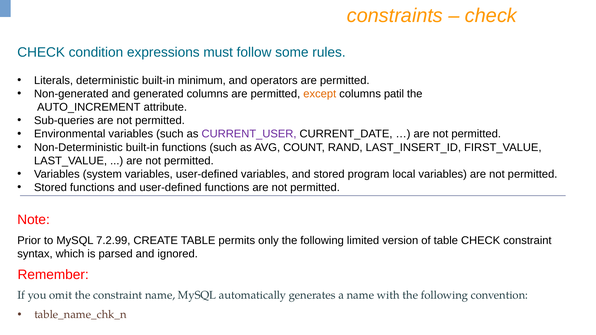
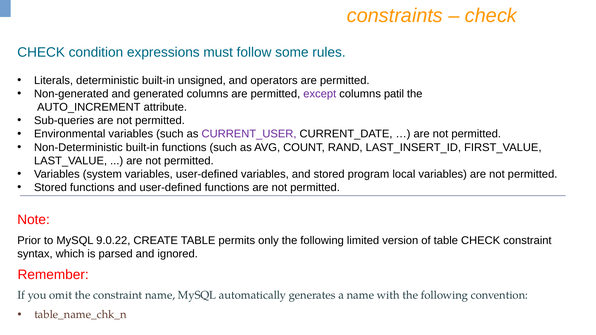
minimum: minimum -> unsigned
except colour: orange -> purple
7.2.99: 7.2.99 -> 9.0.22
